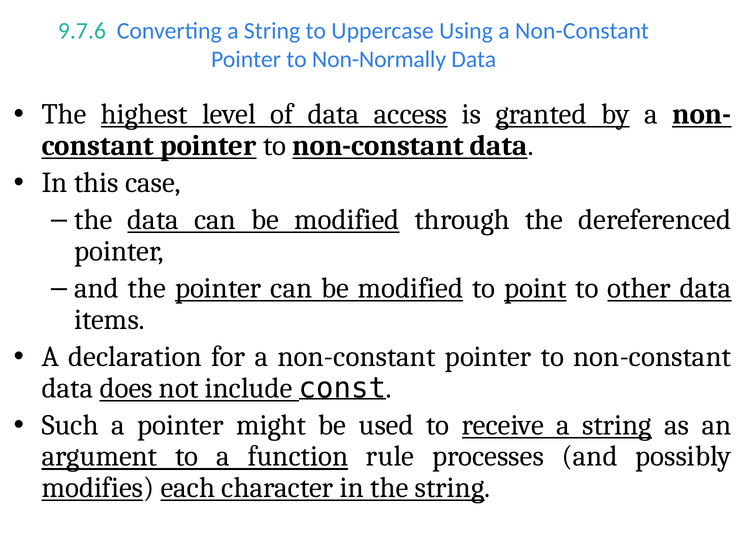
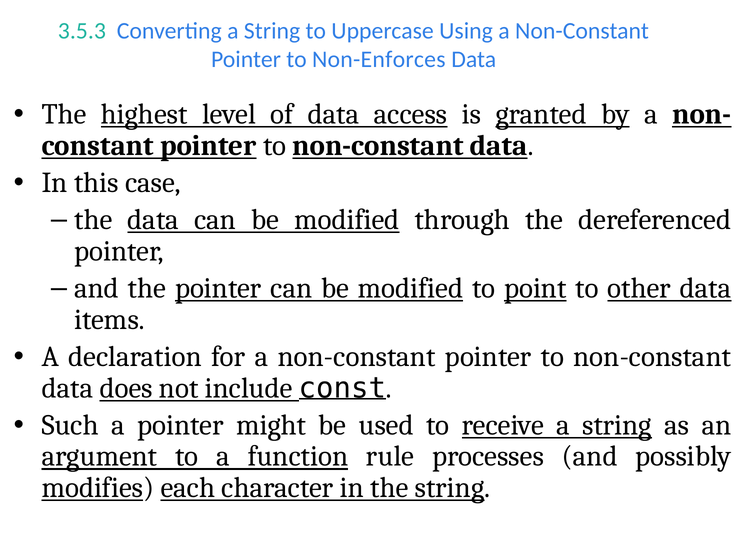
9.7.6: 9.7.6 -> 3.5.3
Non-Normally: Non-Normally -> Non-Enforces
